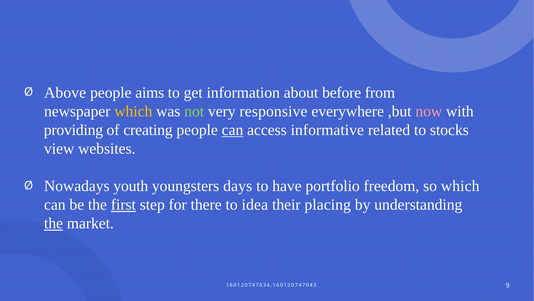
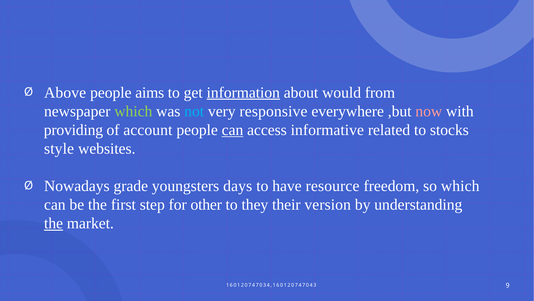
information underline: none -> present
before: before -> would
which at (133, 111) colour: yellow -> light green
not colour: light green -> light blue
creating: creating -> account
view: view -> style
youth: youth -> grade
portfolio: portfolio -> resource
first underline: present -> none
there: there -> other
idea: idea -> they
placing: placing -> version
